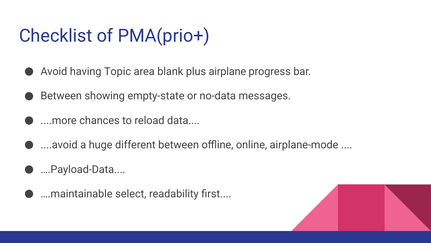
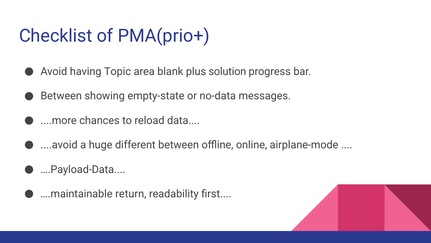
airplane: airplane -> solution
select: select -> return
